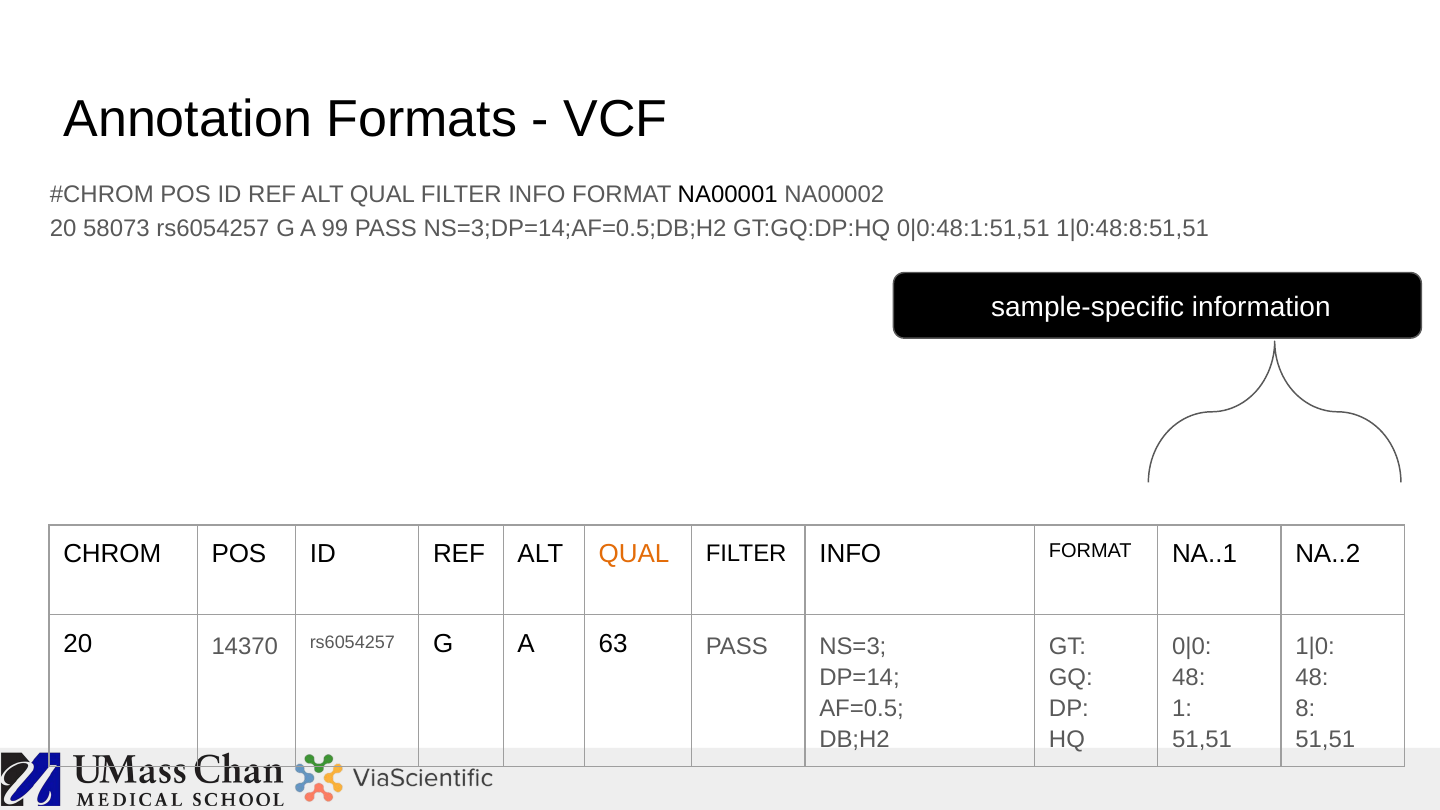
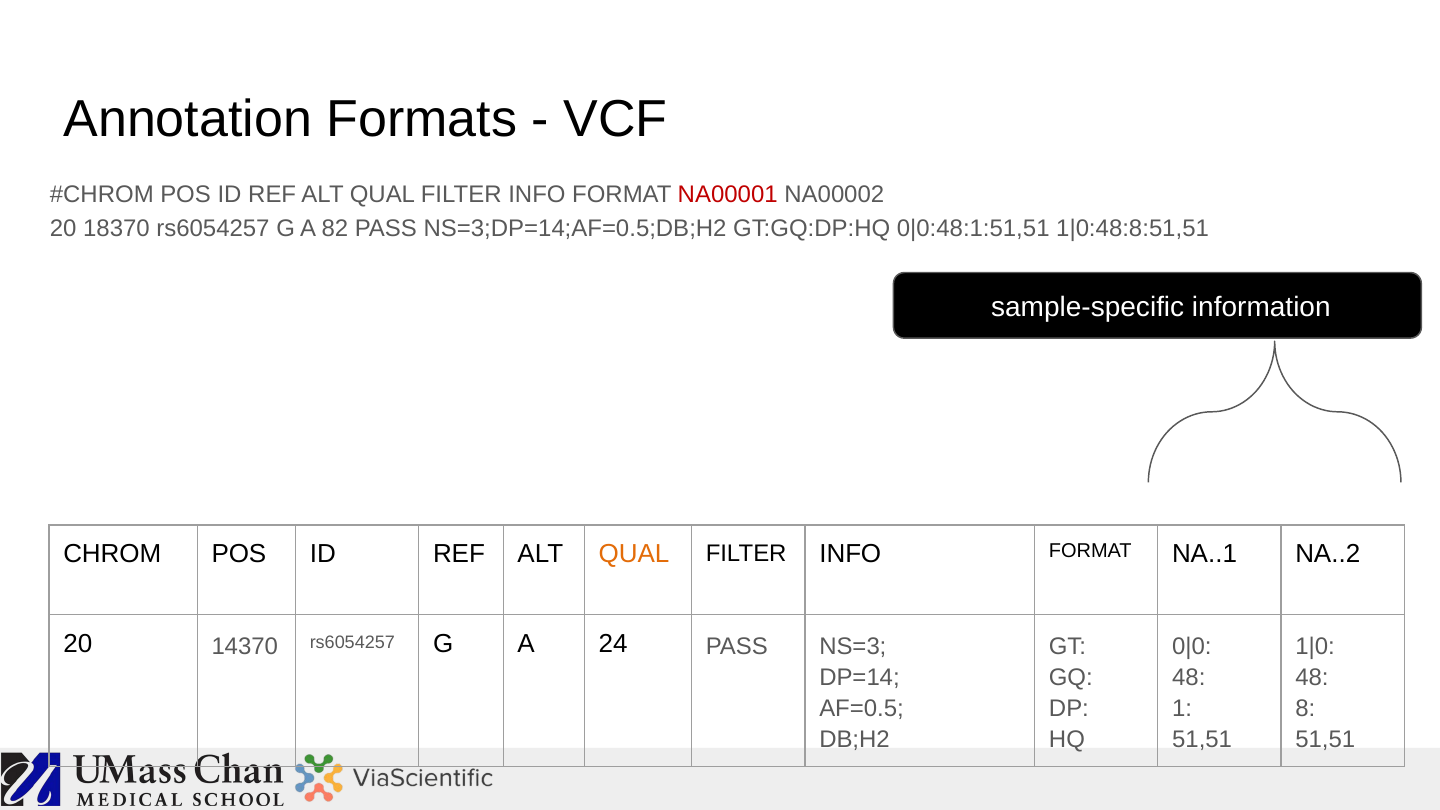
NA00001 colour: black -> red
58073: 58073 -> 18370
99: 99 -> 82
63: 63 -> 24
